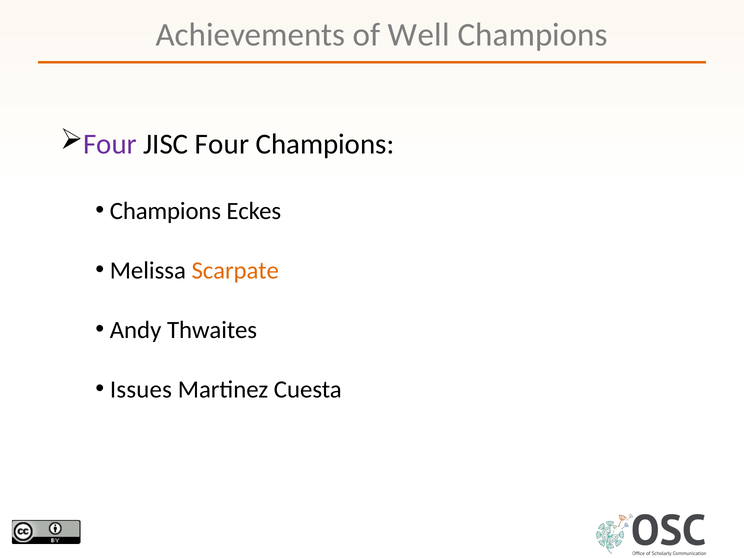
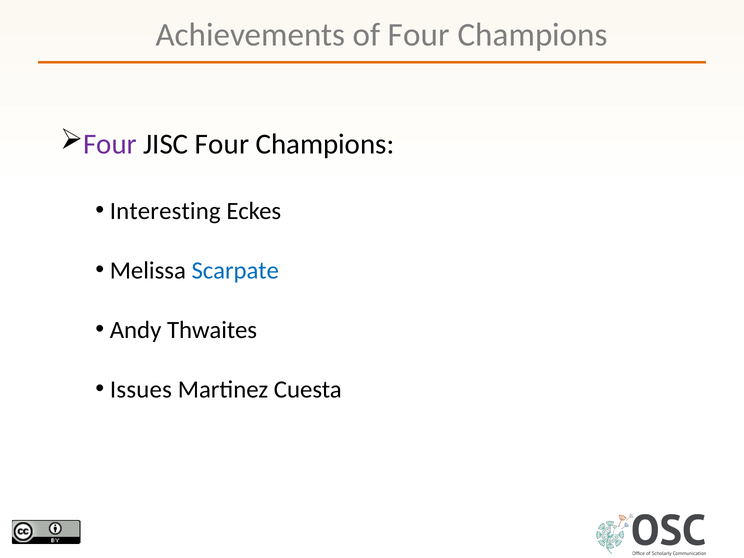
of Well: Well -> Four
Champions at (165, 211): Champions -> Interesting
Scarpate colour: orange -> blue
